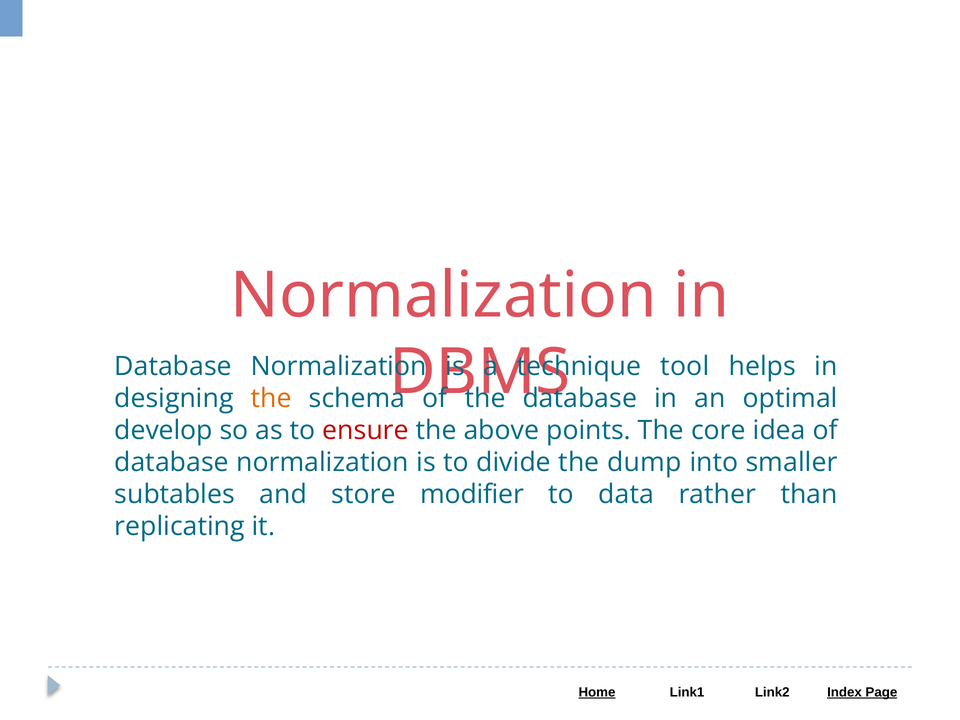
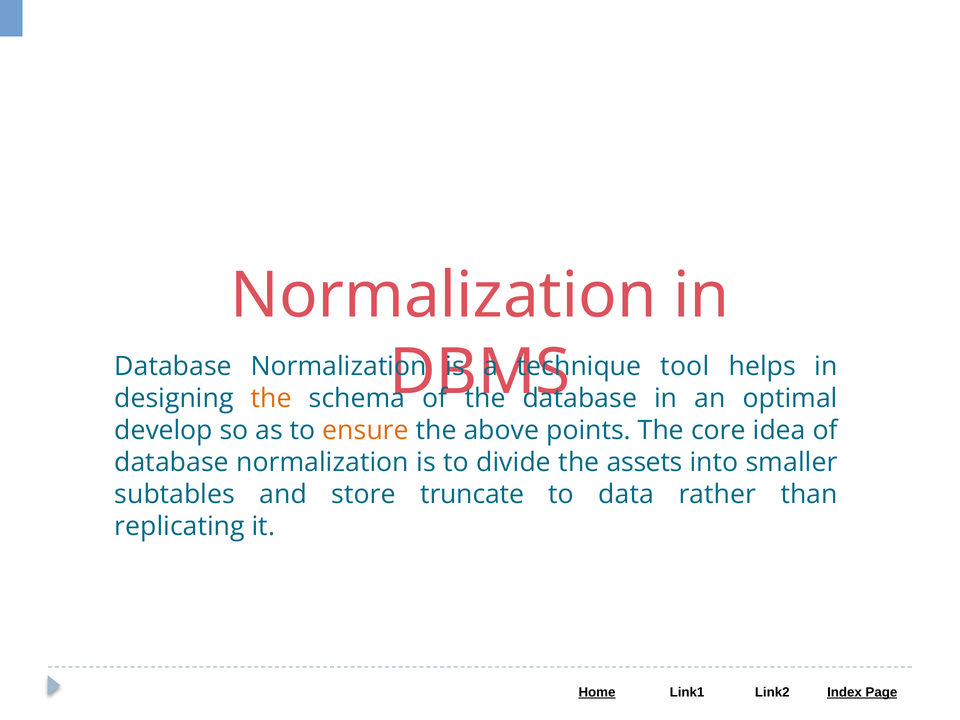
ensure colour: red -> orange
dump: dump -> assets
modifier: modifier -> truncate
